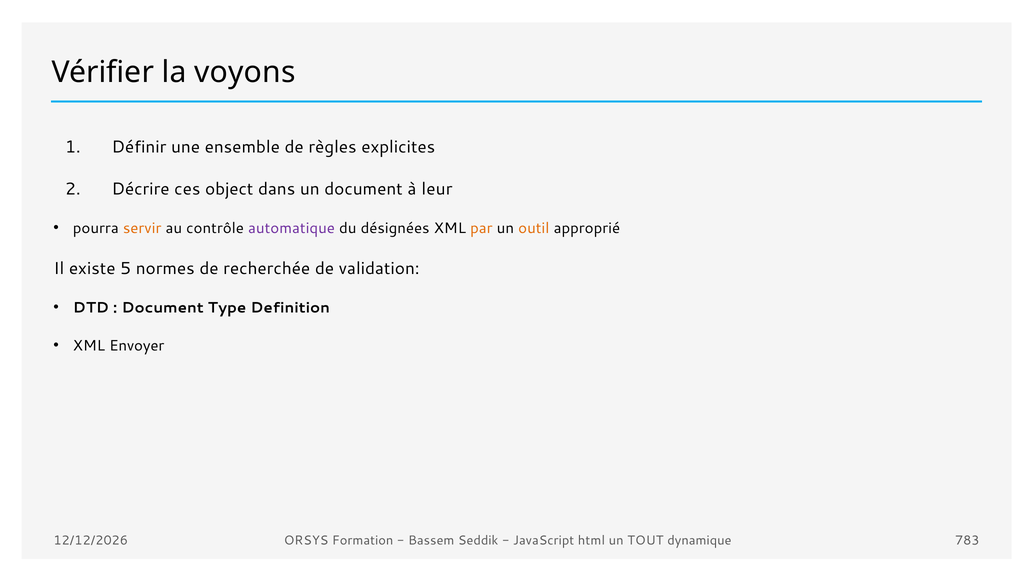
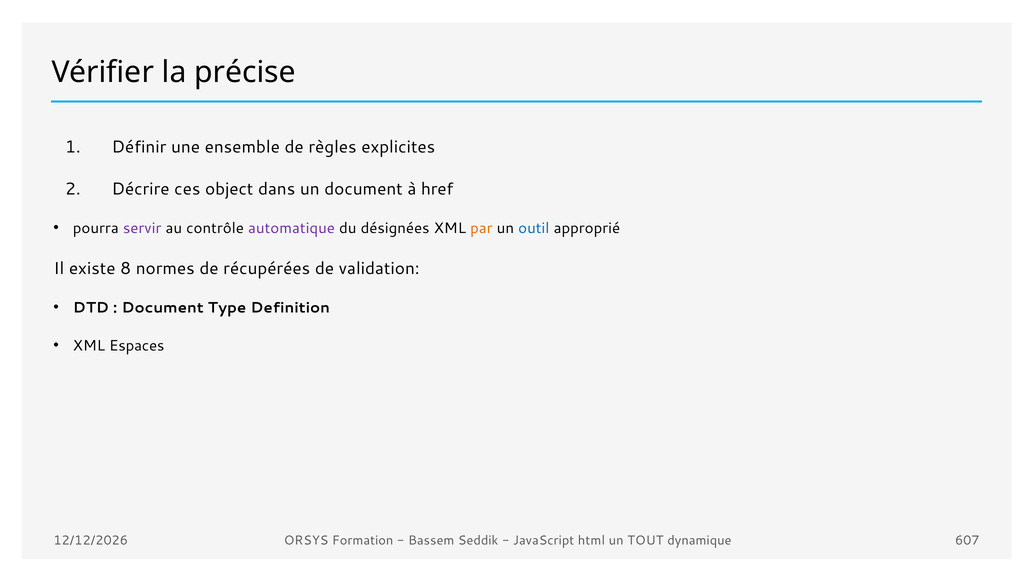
voyons: voyons -> précise
leur: leur -> href
servir colour: orange -> purple
outil colour: orange -> blue
5: 5 -> 8
recherchée: recherchée -> récupérées
Envoyer: Envoyer -> Espaces
783: 783 -> 607
